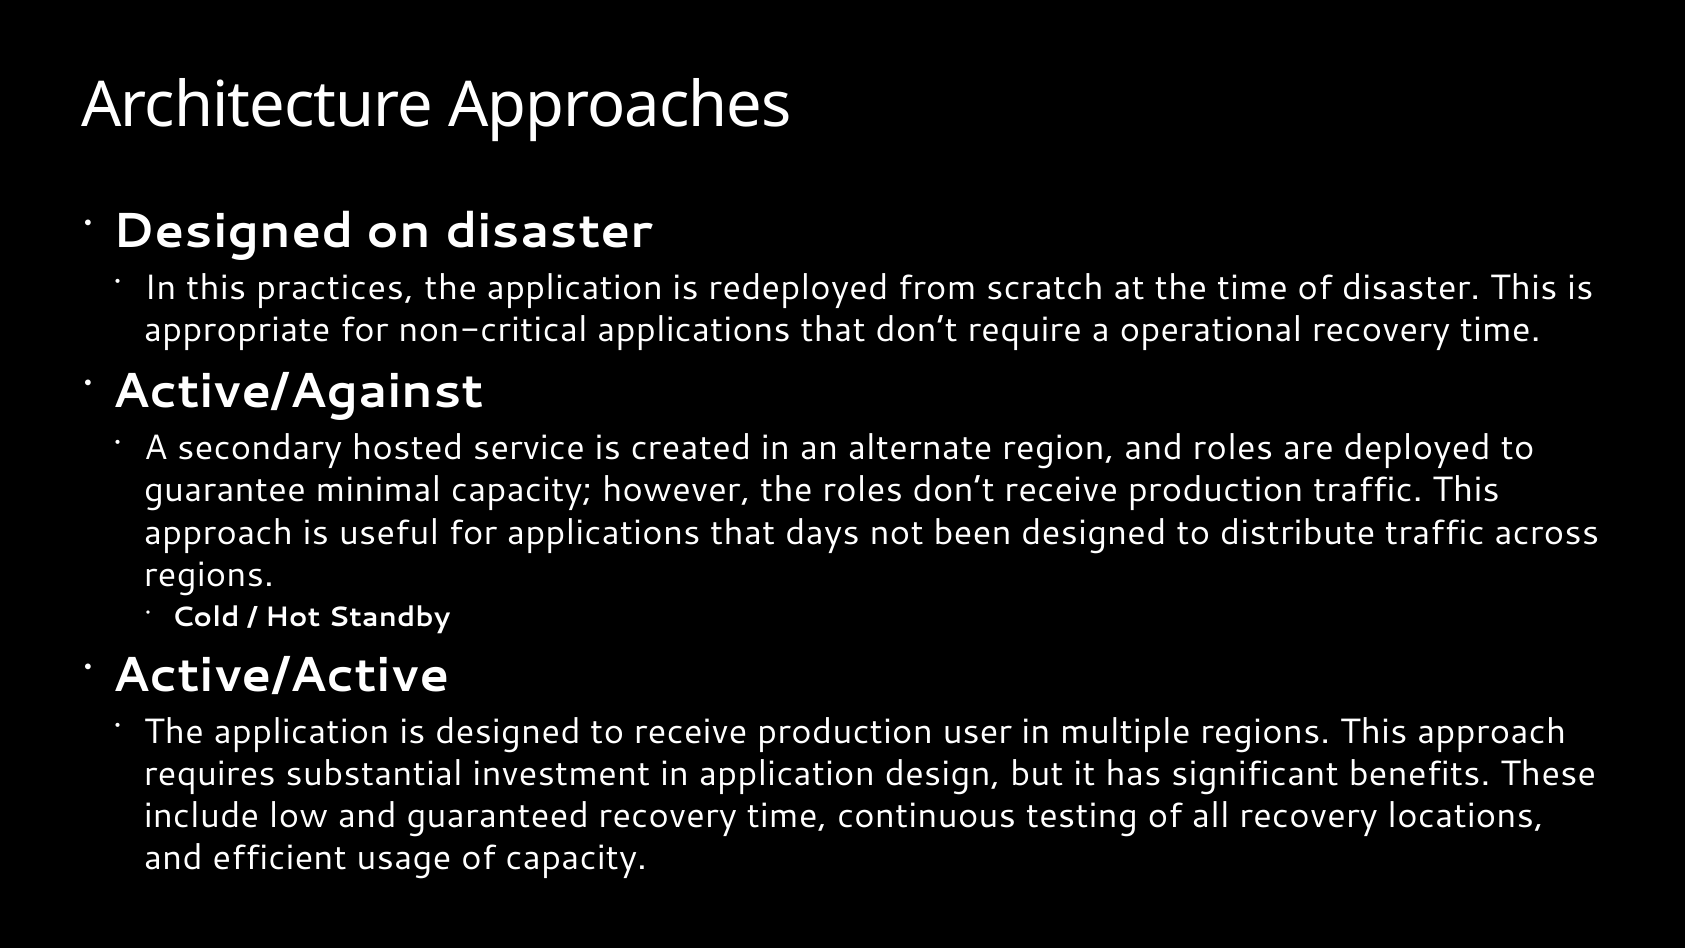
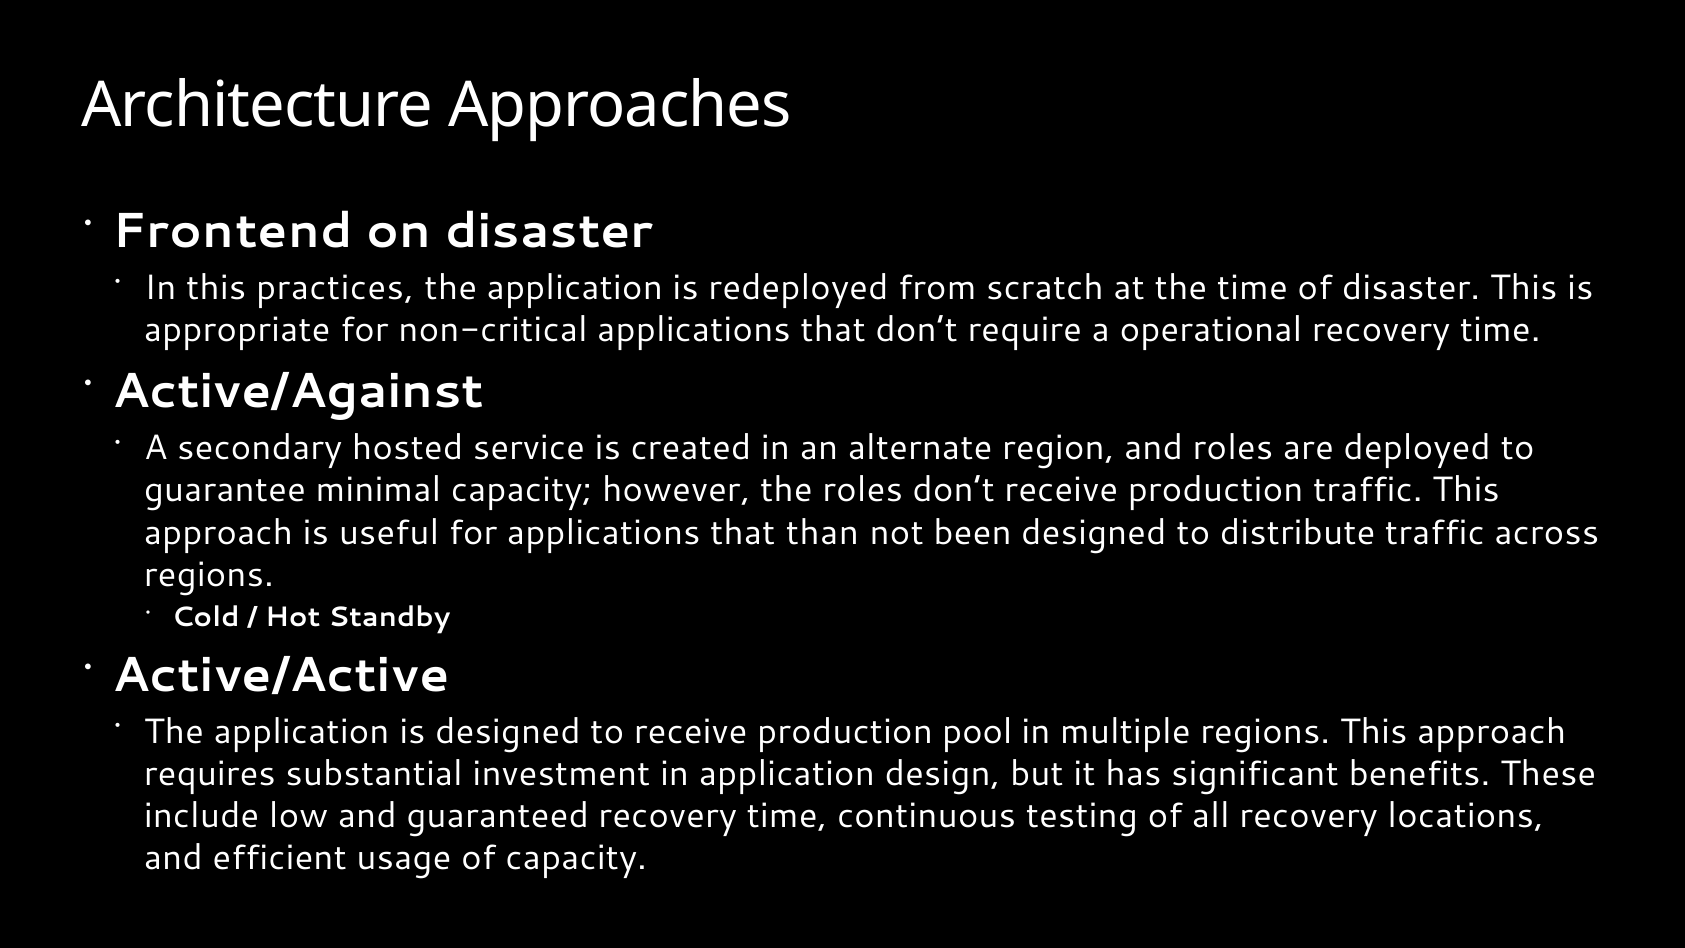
Designed at (233, 231): Designed -> Frontend
days: days -> than
user: user -> pool
